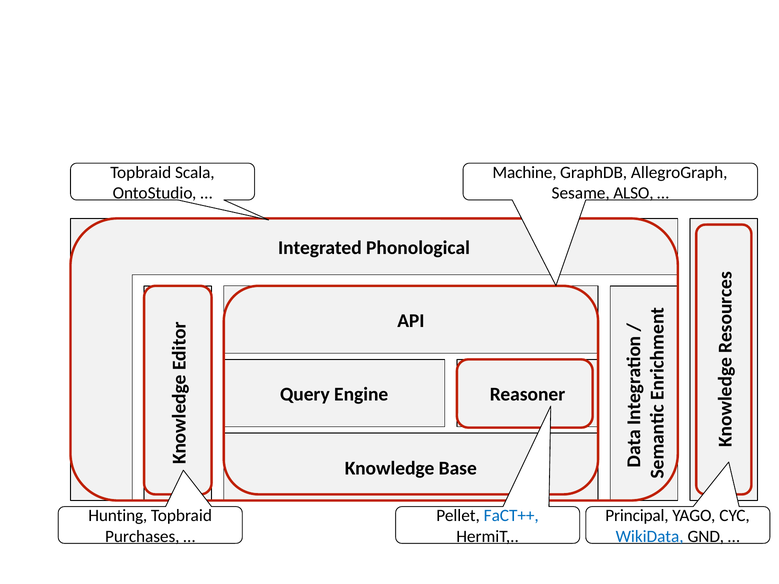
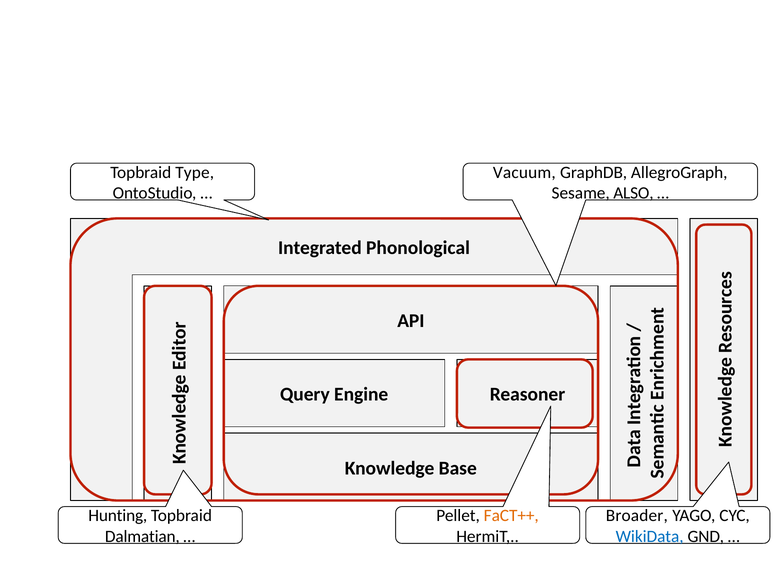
Scala: Scala -> Type
Machine: Machine -> Vacuum
FaCT++ colour: blue -> orange
Principal: Principal -> Broader
Purchases: Purchases -> Dalmatian
